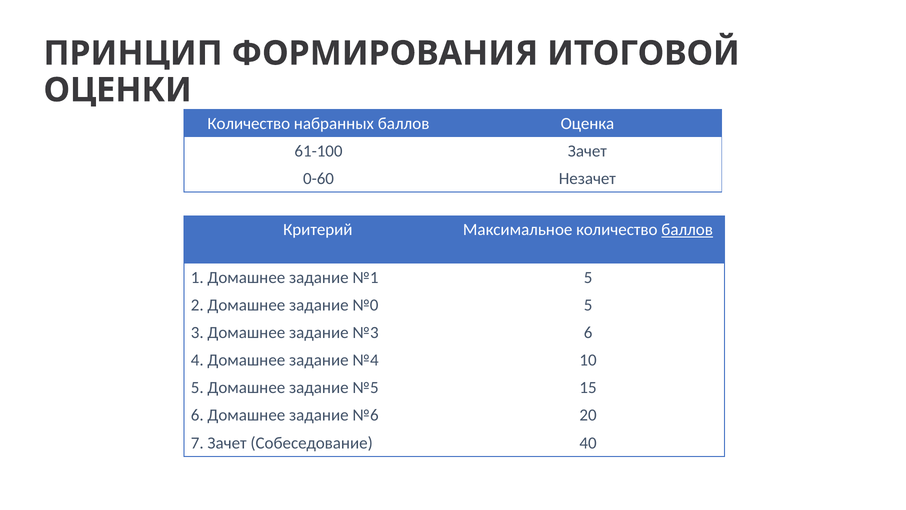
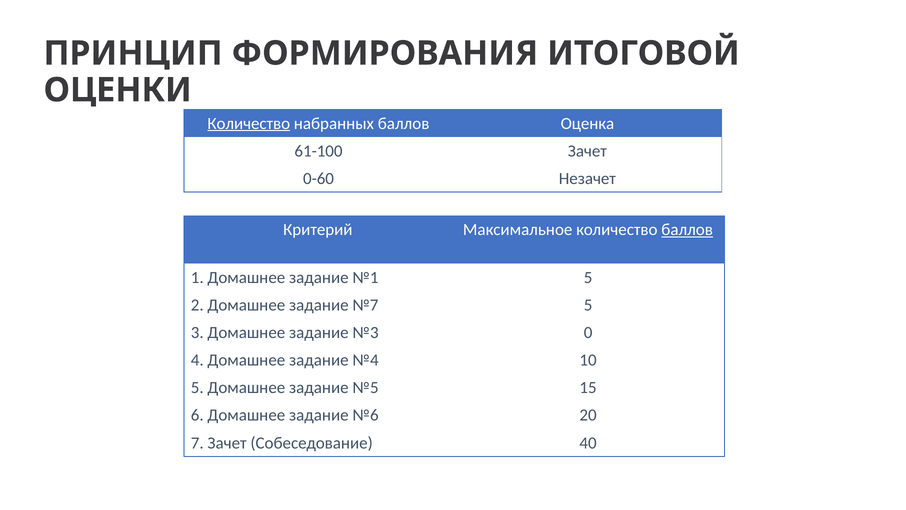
Количество at (249, 123) underline: none -> present
№0: №0 -> №7
№3 6: 6 -> 0
